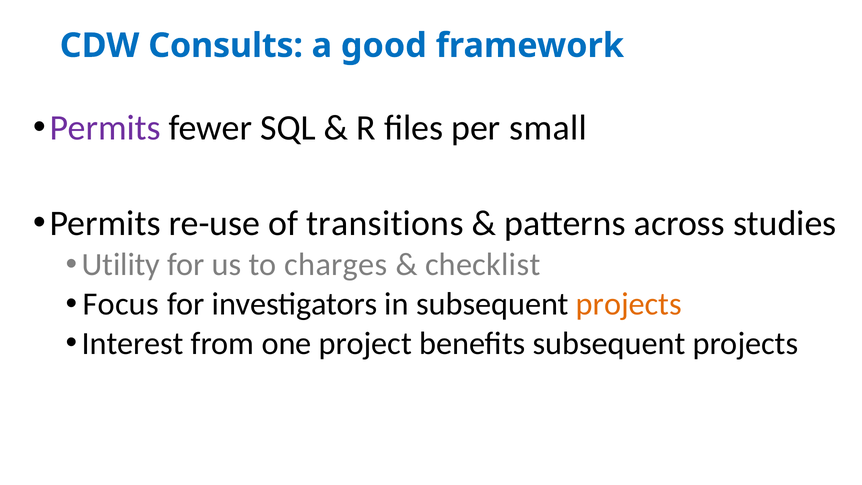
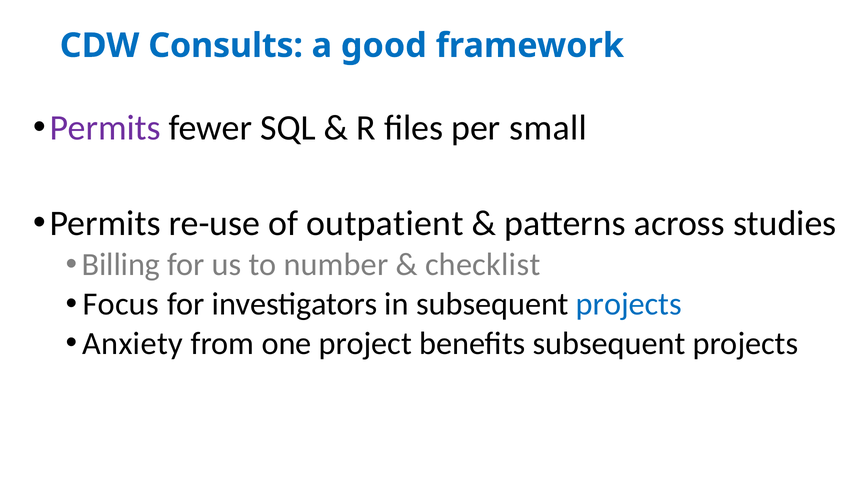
transitions: transitions -> outpatient
Utility: Utility -> Billing
charges: charges -> number
projects at (629, 304) colour: orange -> blue
Interest: Interest -> Anxiety
